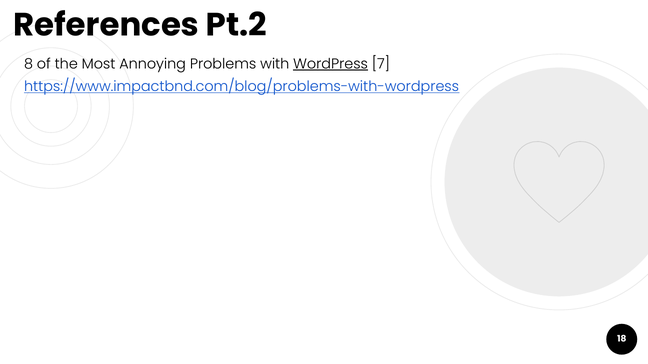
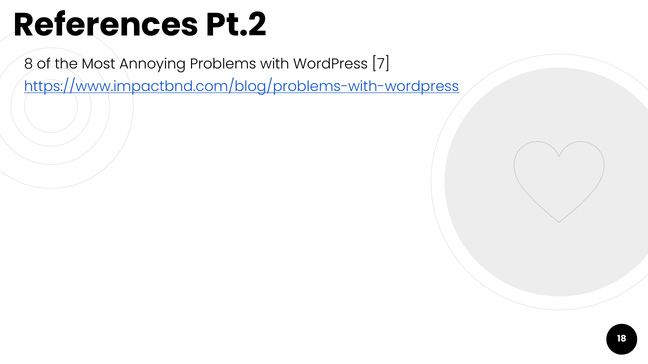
WordPress underline: present -> none
